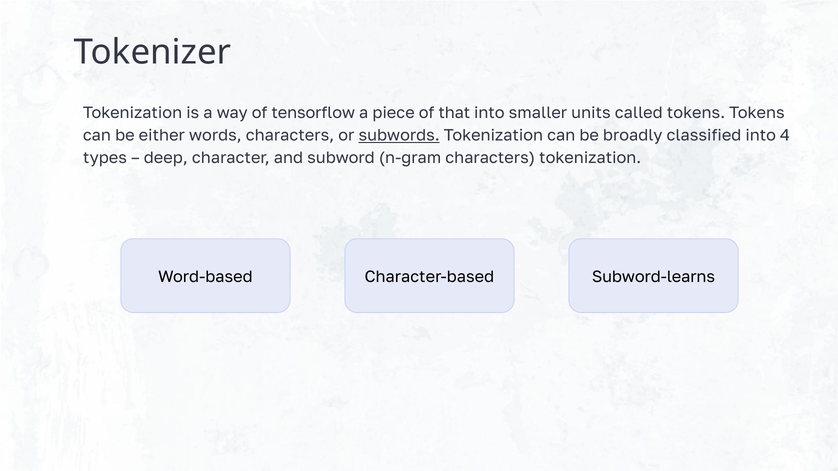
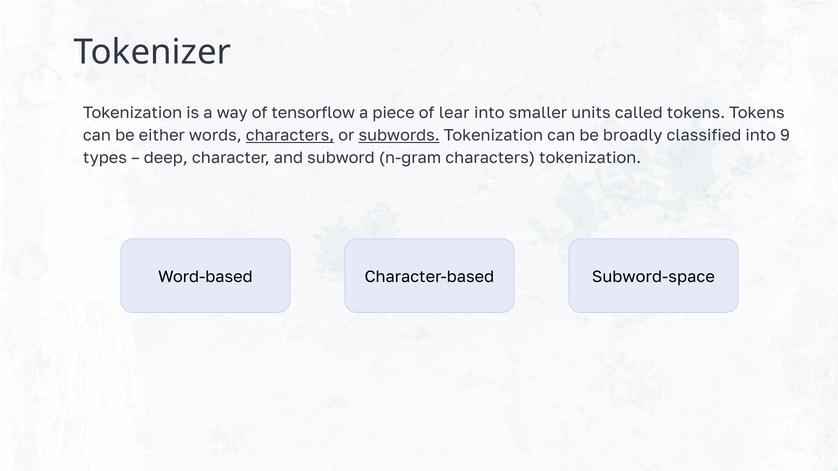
that: that -> lear
characters at (290, 136) underline: none -> present
4: 4 -> 9
Subword-learns: Subword-learns -> Subword-space
